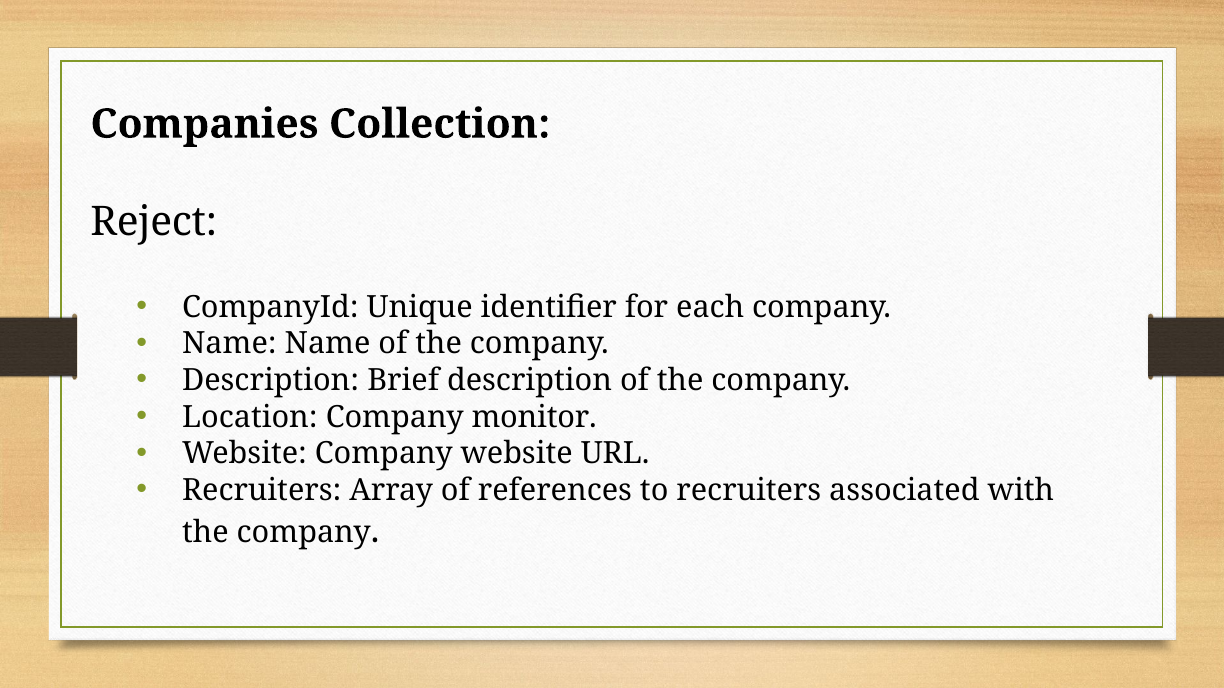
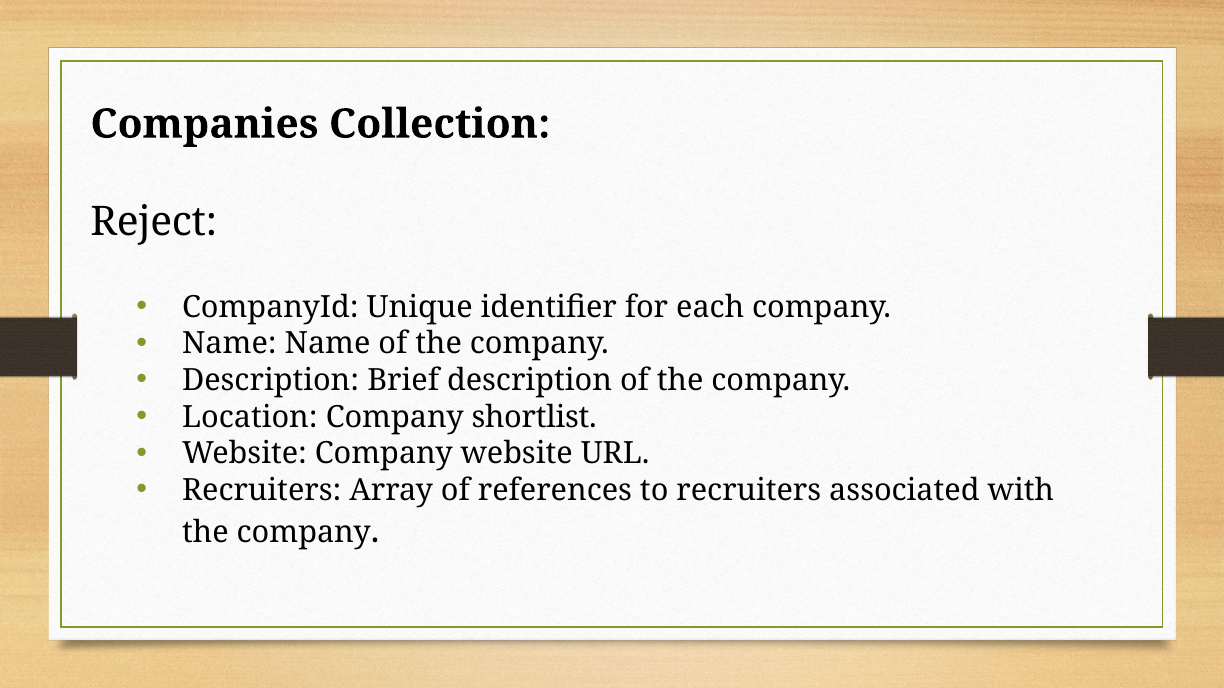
monitor: monitor -> shortlist
